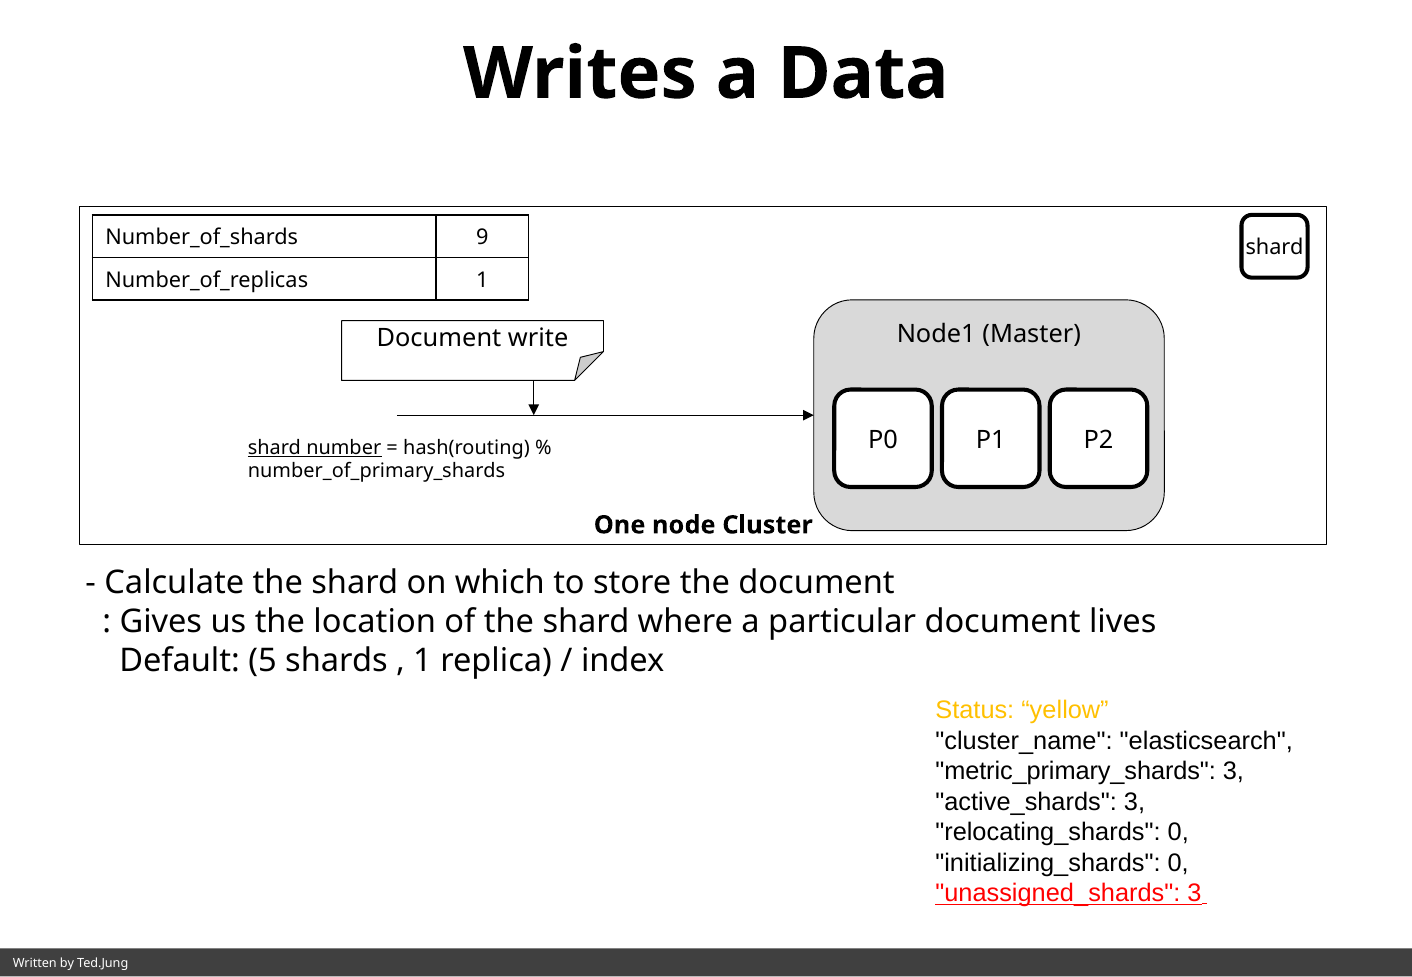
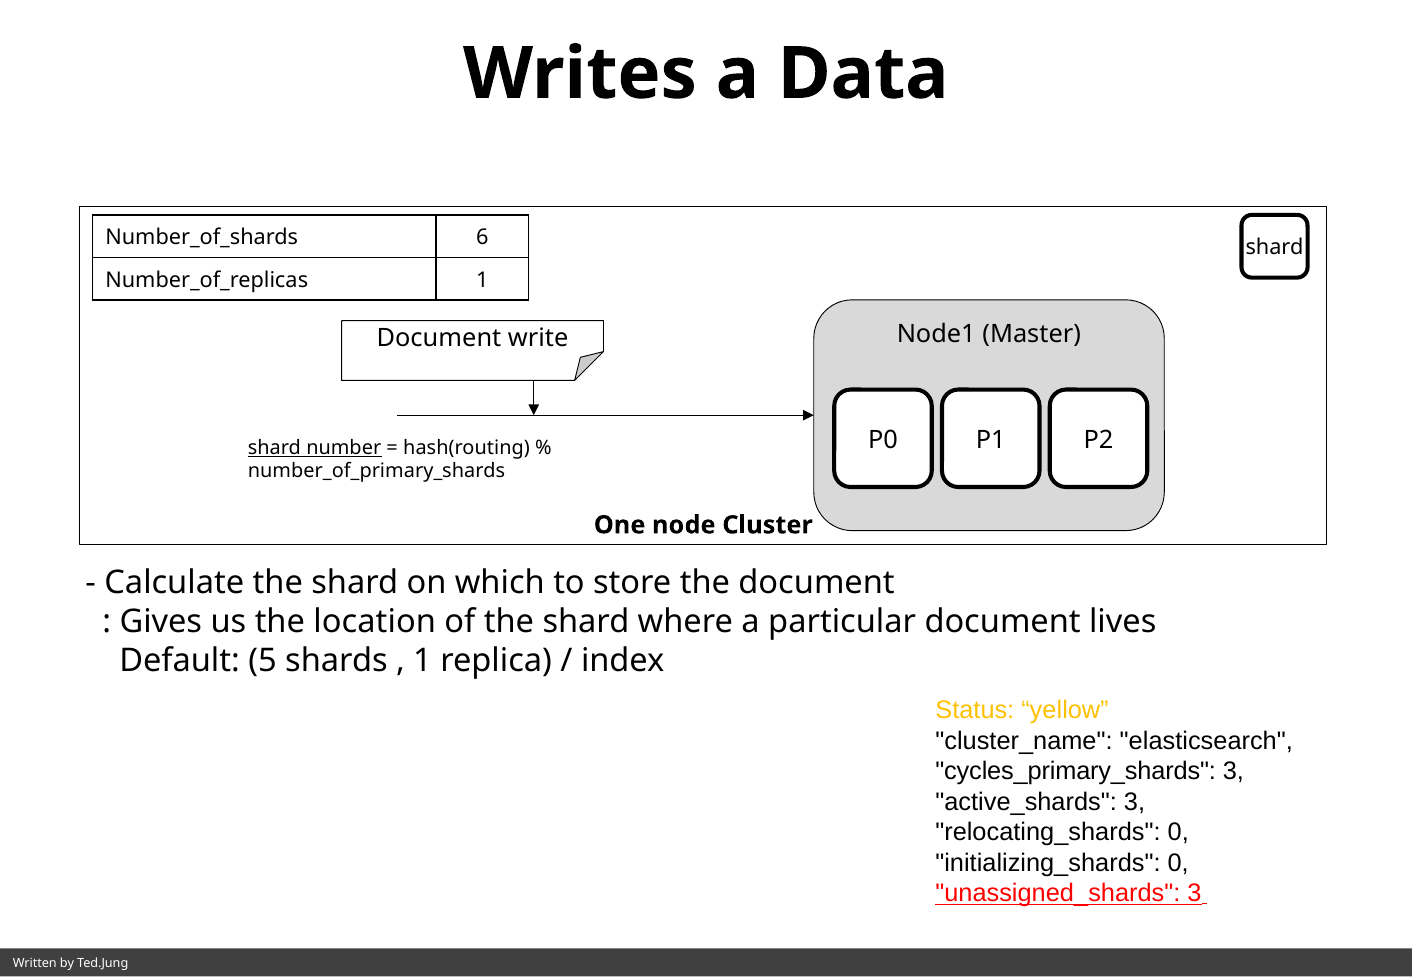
9: 9 -> 6
metric_primary_shards: metric_primary_shards -> cycles_primary_shards
